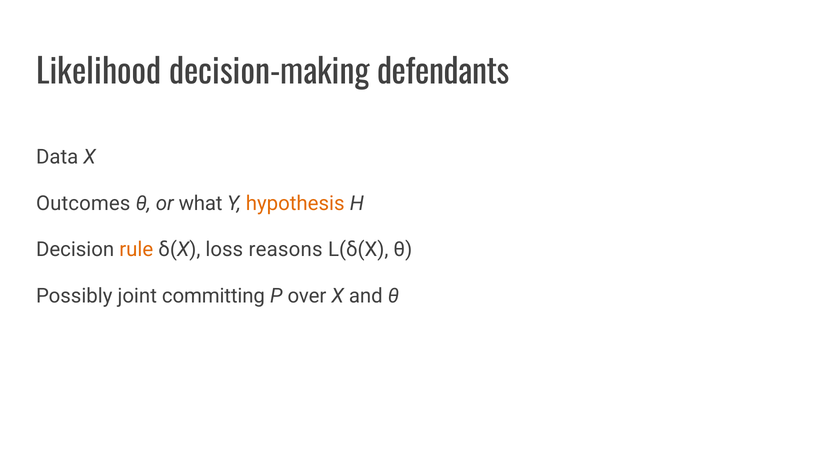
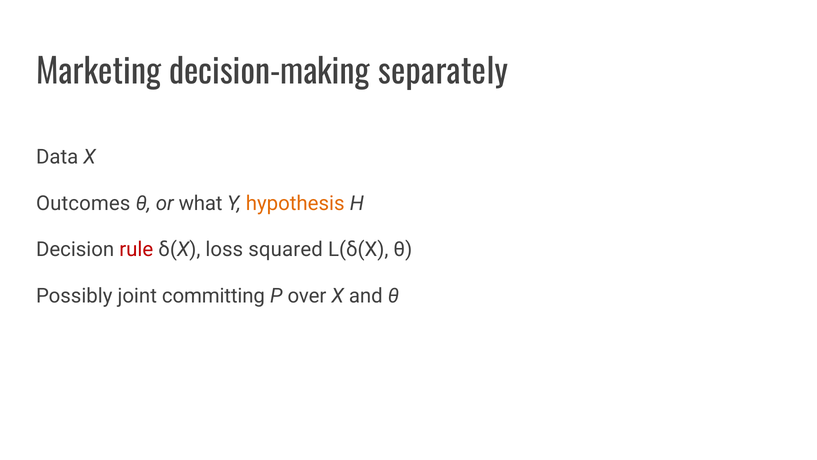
Likelihood: Likelihood -> Marketing
defendants: defendants -> separately
rule colour: orange -> red
reasons: reasons -> squared
